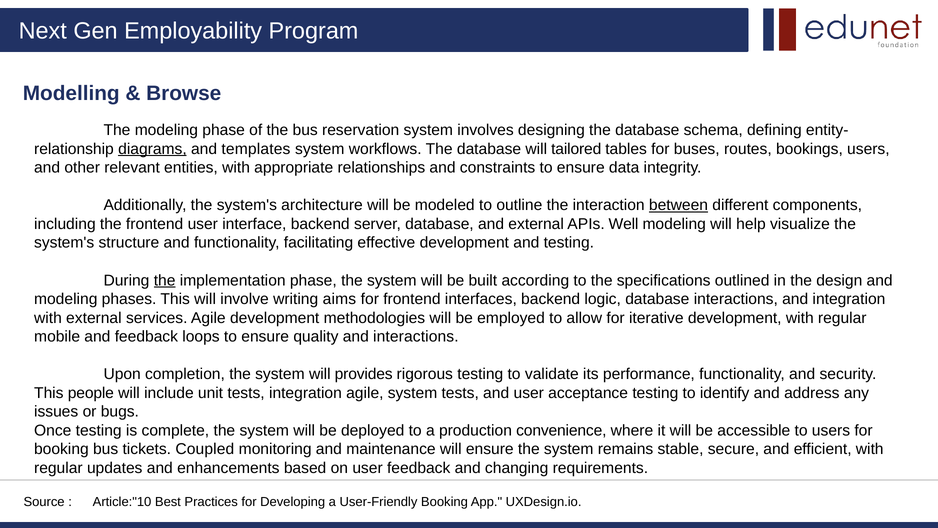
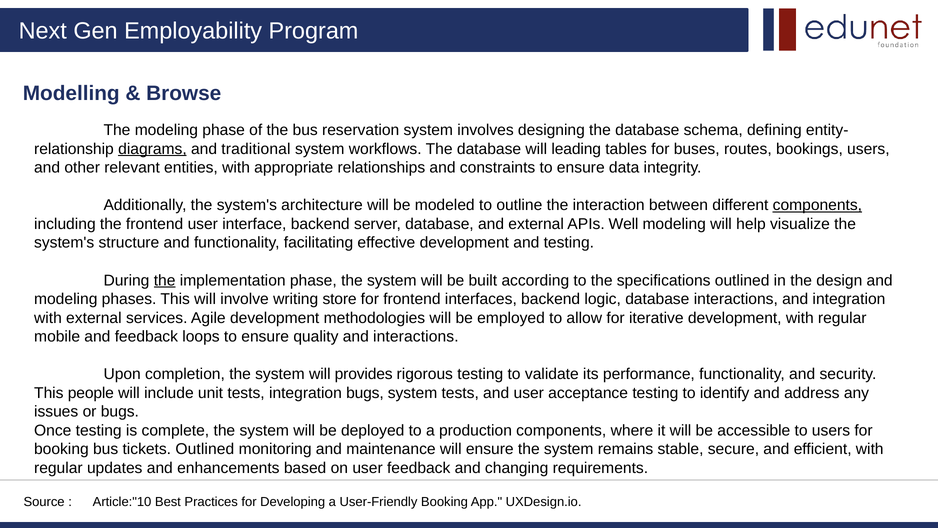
templates: templates -> traditional
tailored: tailored -> leading
between underline: present -> none
components at (817, 205) underline: none -> present
aims: aims -> store
integration agile: agile -> bugs
production convenience: convenience -> components
tickets Coupled: Coupled -> Outlined
